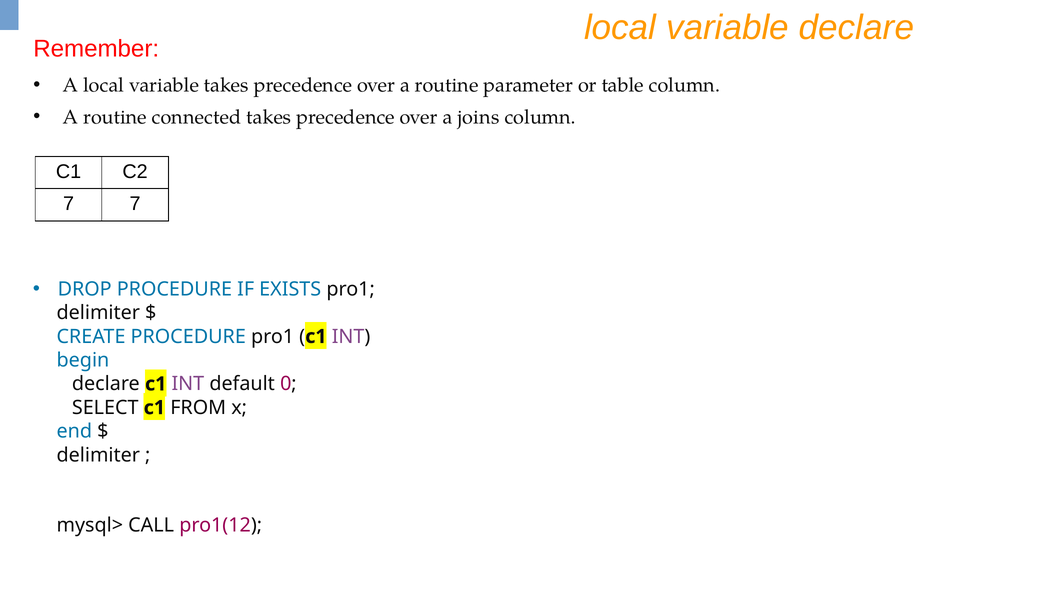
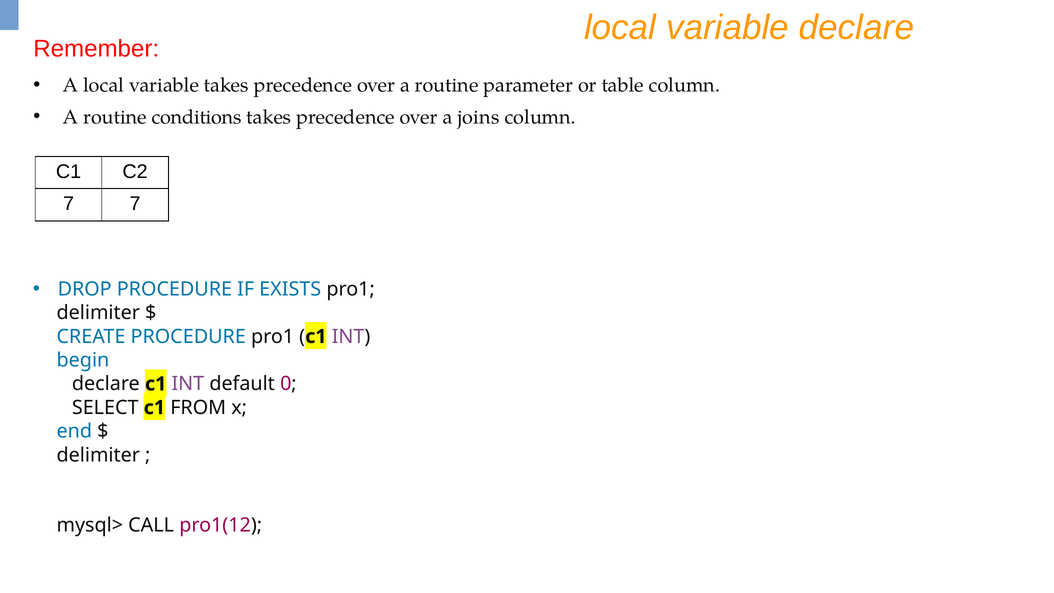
connected: connected -> conditions
